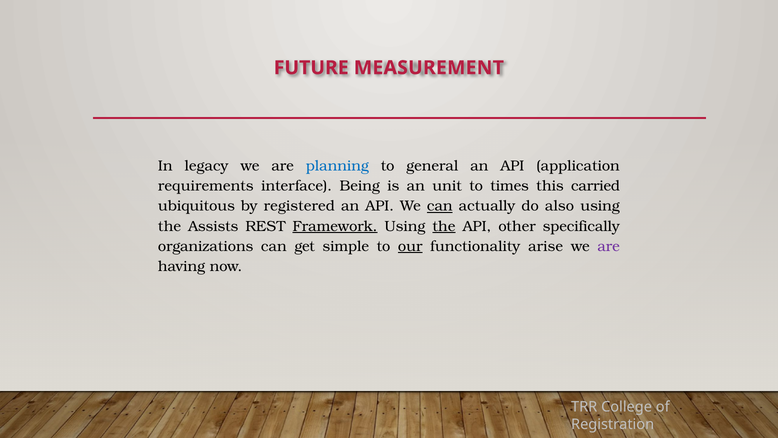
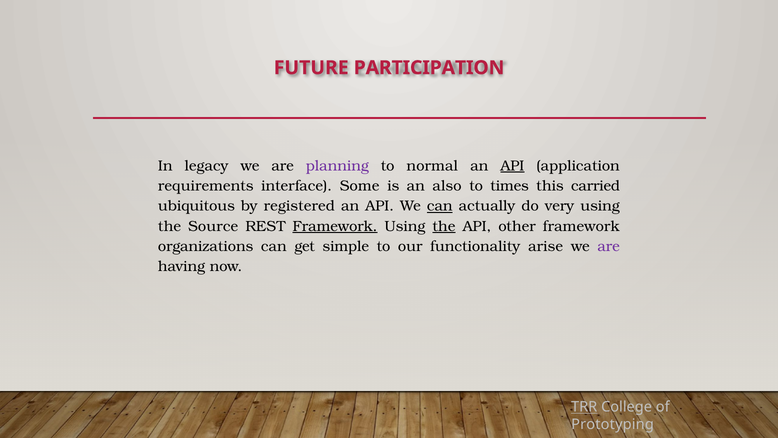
MEASUREMENT: MEASUREMENT -> PARTICIPATION
planning colour: blue -> purple
general: general -> normal
API at (512, 166) underline: none -> present
Being: Being -> Some
unit: unit -> also
also: also -> very
Assists: Assists -> Source
other specifically: specifically -> framework
our underline: present -> none
TRR underline: none -> present
Registration: Registration -> Prototyping
